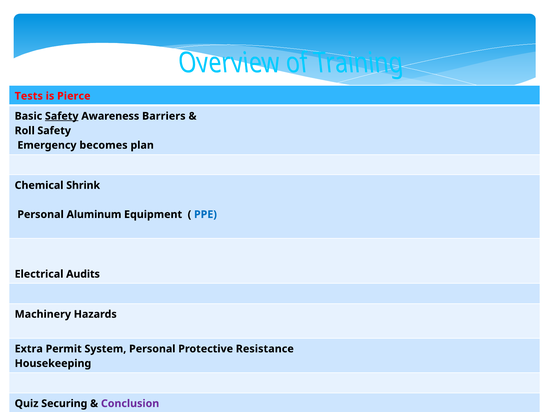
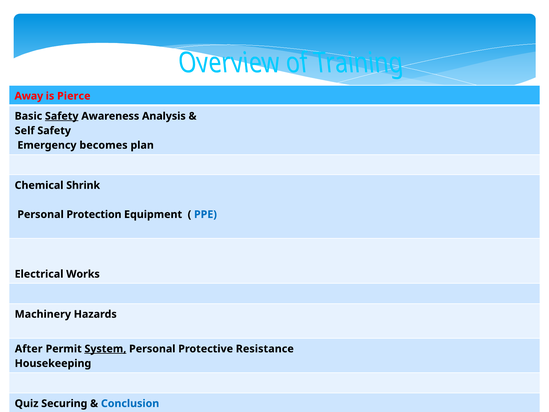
Tests: Tests -> Away
Barriers: Barriers -> Analysis
Roll: Roll -> Self
Aluminum: Aluminum -> Protection
Audits: Audits -> Works
Extra: Extra -> After
System underline: none -> present
Conclusion colour: purple -> blue
